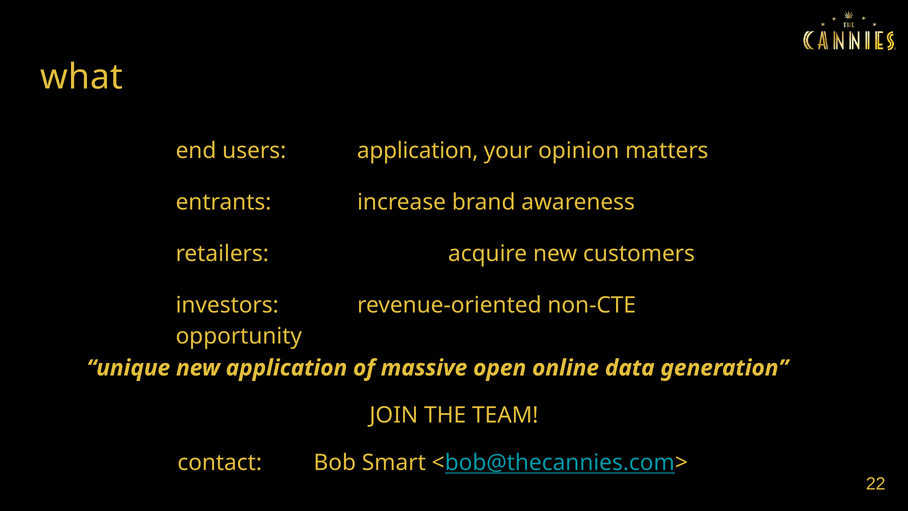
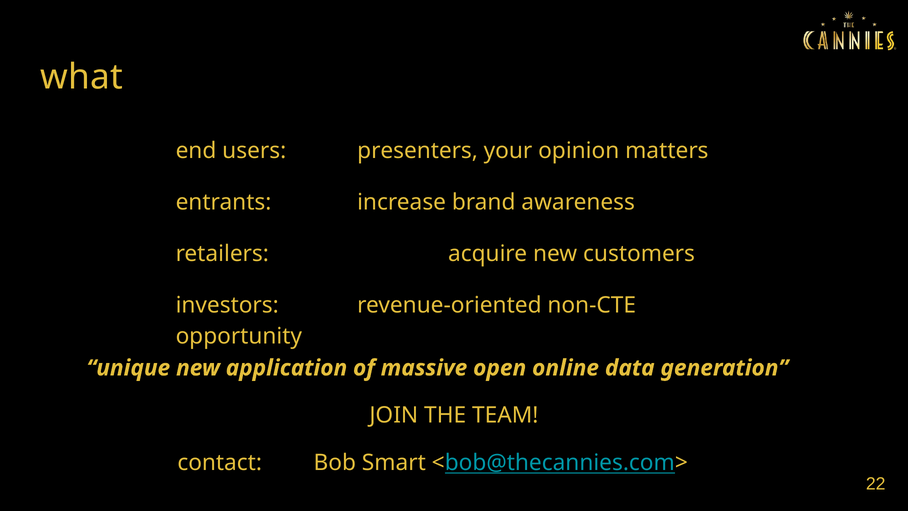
users application: application -> presenters
